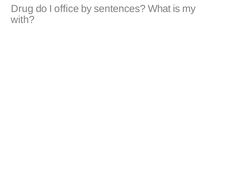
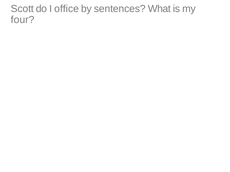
Drug: Drug -> Scott
with: with -> four
